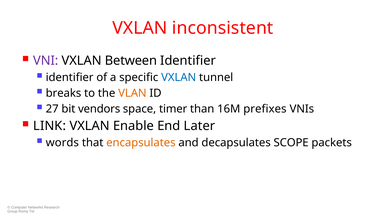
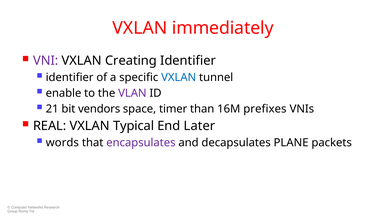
inconsistent: inconsistent -> immediately
Between: Between -> Creating
breaks: breaks -> enable
VLAN colour: orange -> purple
27: 27 -> 21
LINK: LINK -> REAL
Enable: Enable -> Typical
encapsulates colour: orange -> purple
SCOPE: SCOPE -> PLANE
